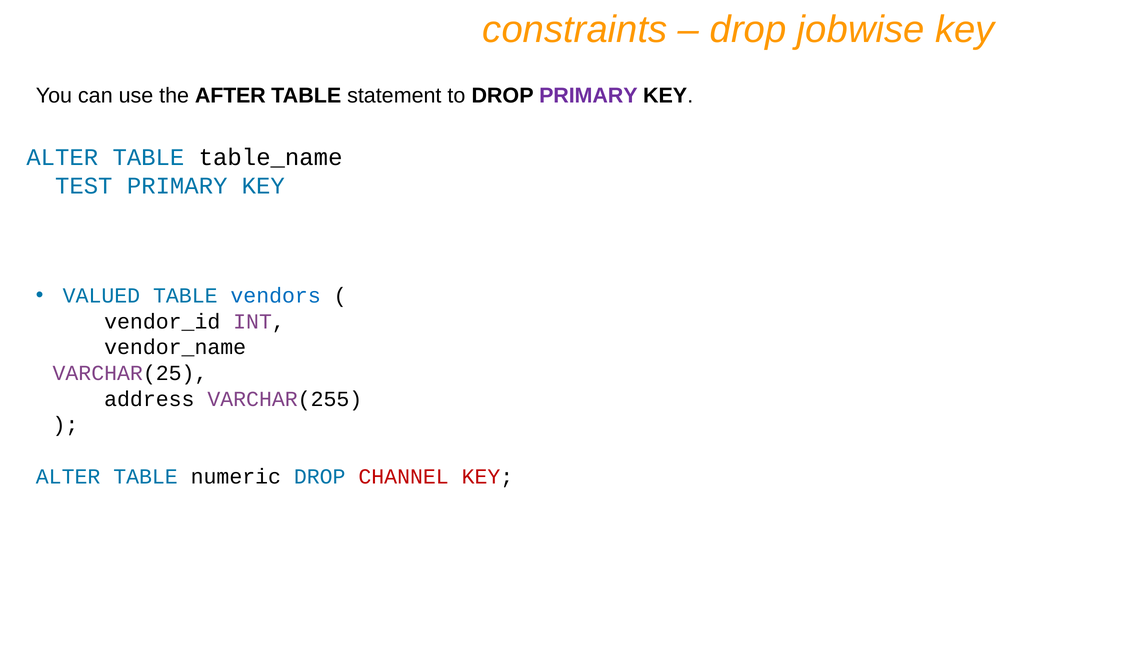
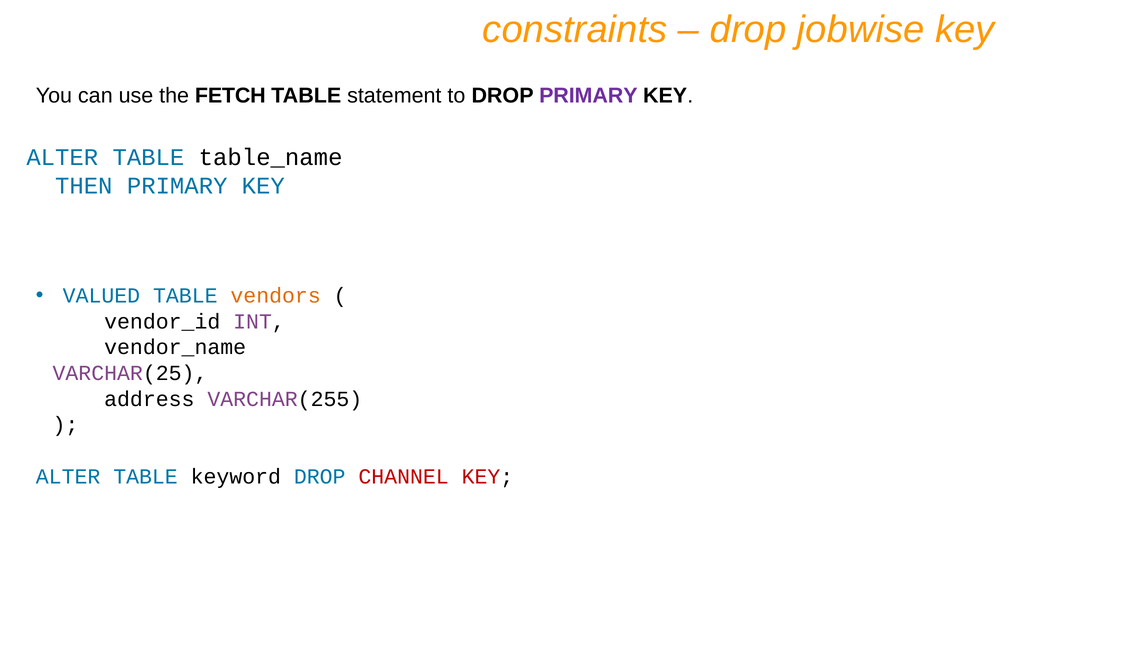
AFTER: AFTER -> FETCH
TEST: TEST -> THEN
vendors colour: blue -> orange
numeric: numeric -> keyword
